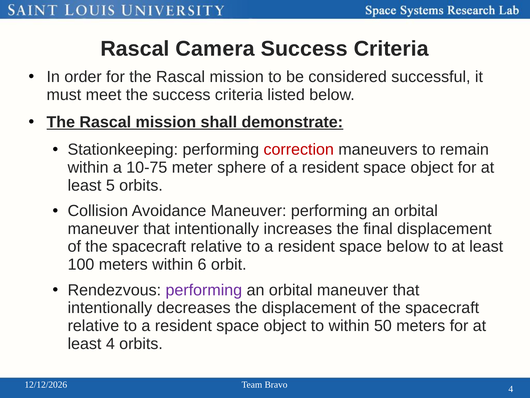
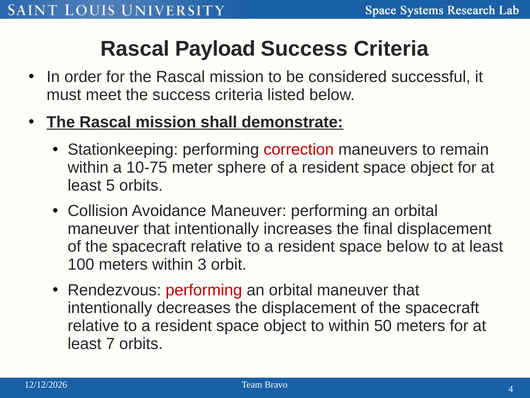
Camera: Camera -> Payload
6: 6 -> 3
performing at (204, 290) colour: purple -> red
least 4: 4 -> 7
